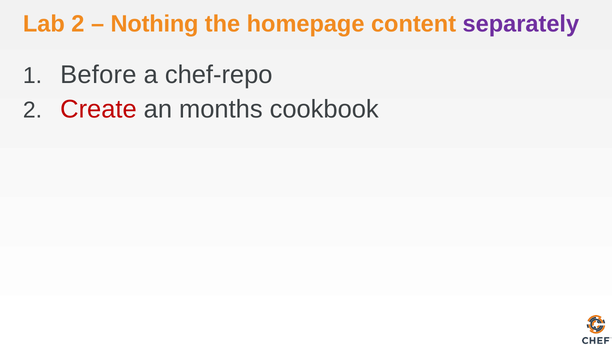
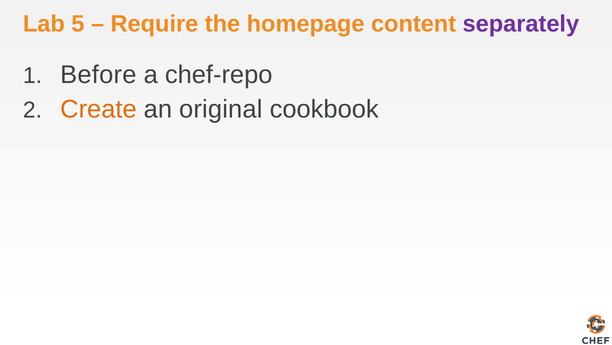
Lab 2: 2 -> 5
Nothing: Nothing -> Require
Create colour: red -> orange
months: months -> original
